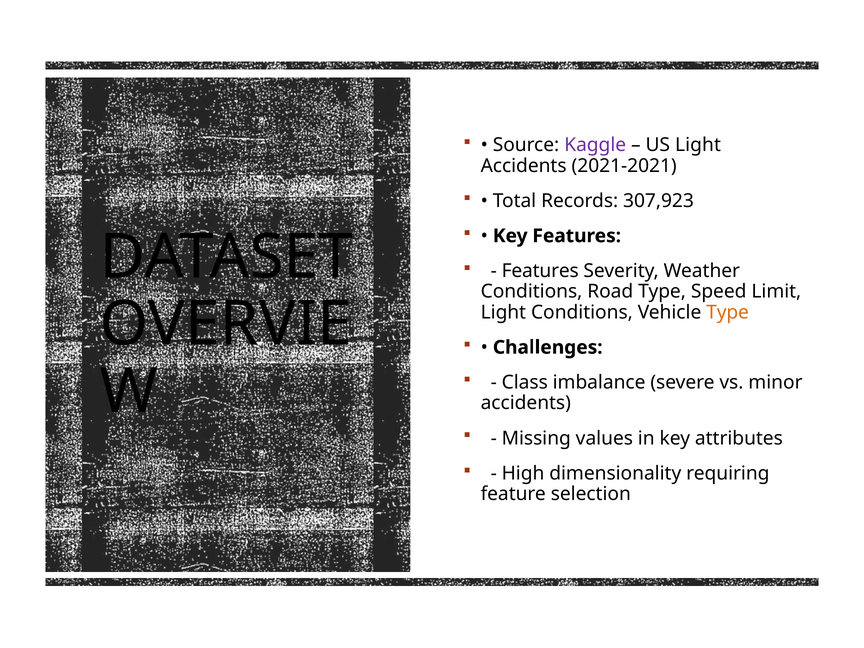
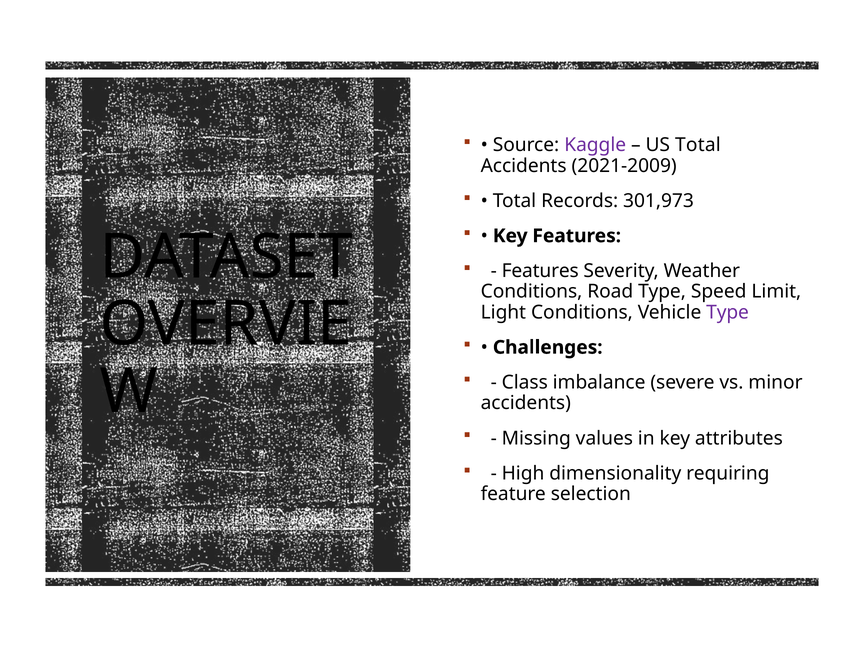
US Light: Light -> Total
2021-2021: 2021-2021 -> 2021-2009
307,923: 307,923 -> 301,973
Type at (728, 312) colour: orange -> purple
